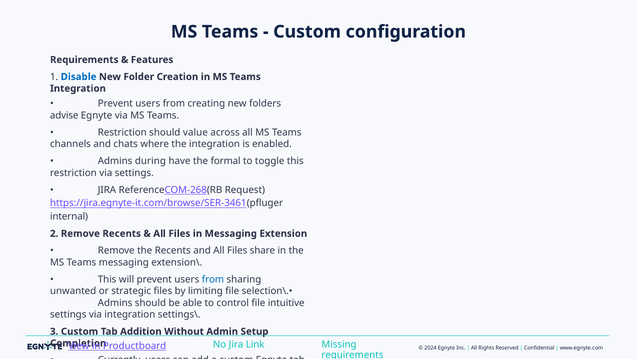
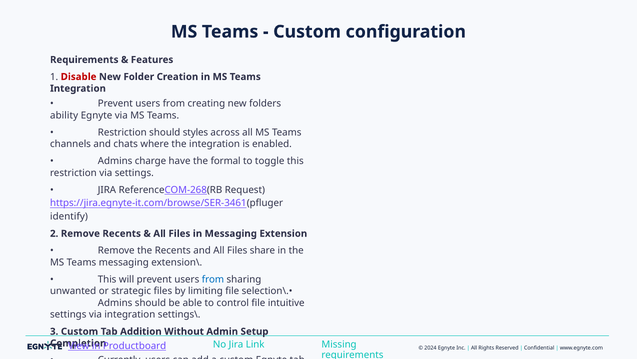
Disable colour: blue -> red
advise: advise -> ability
value: value -> styles
during: during -> charge
internal: internal -> identify
